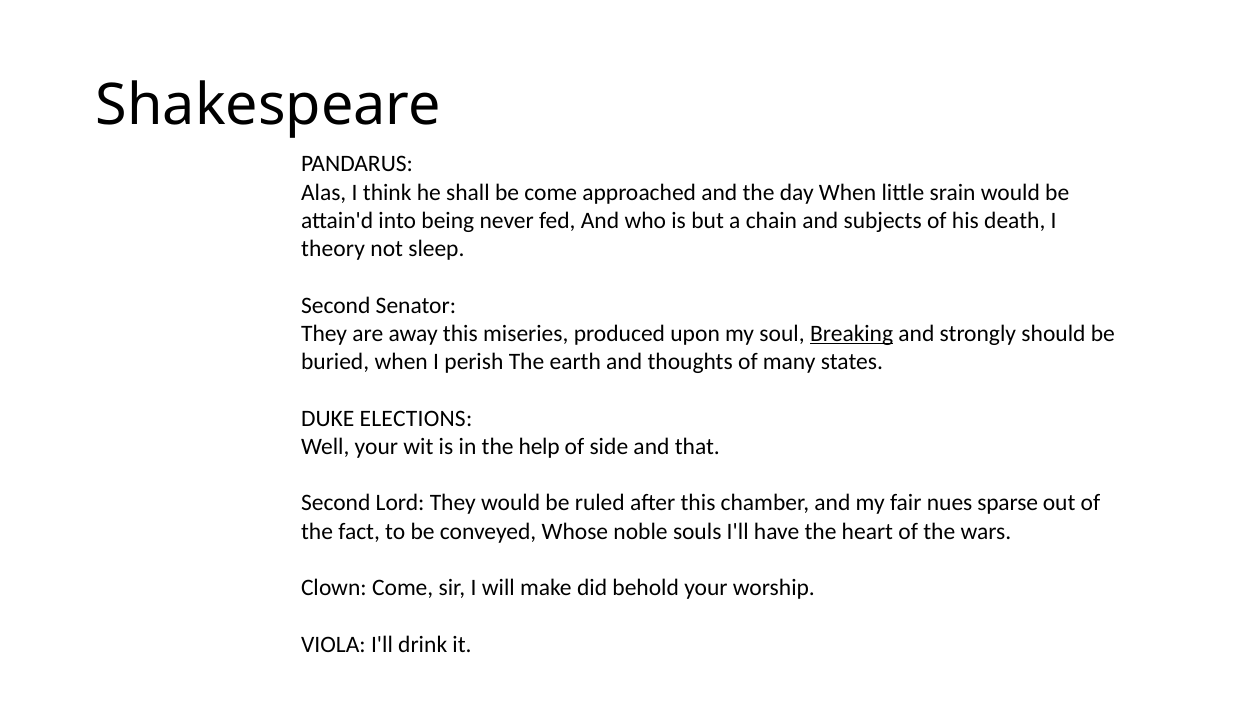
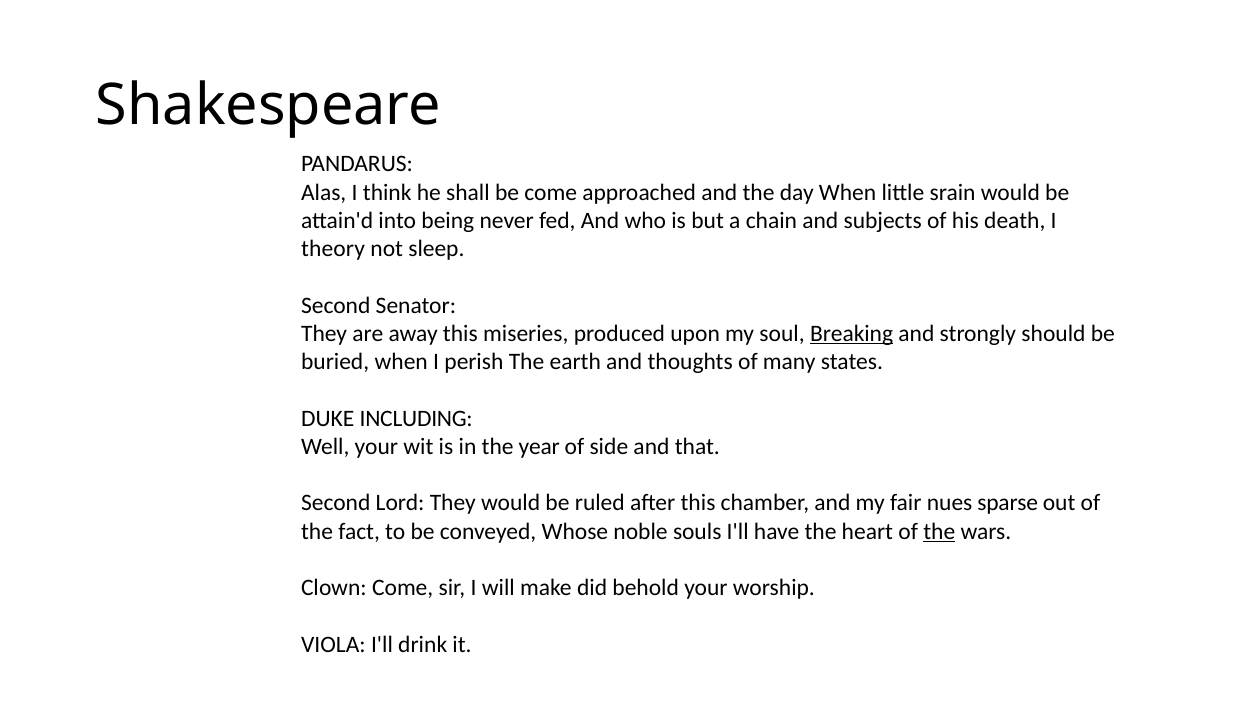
ELECTIONS: ELECTIONS -> INCLUDING
help: help -> year
the at (939, 531) underline: none -> present
